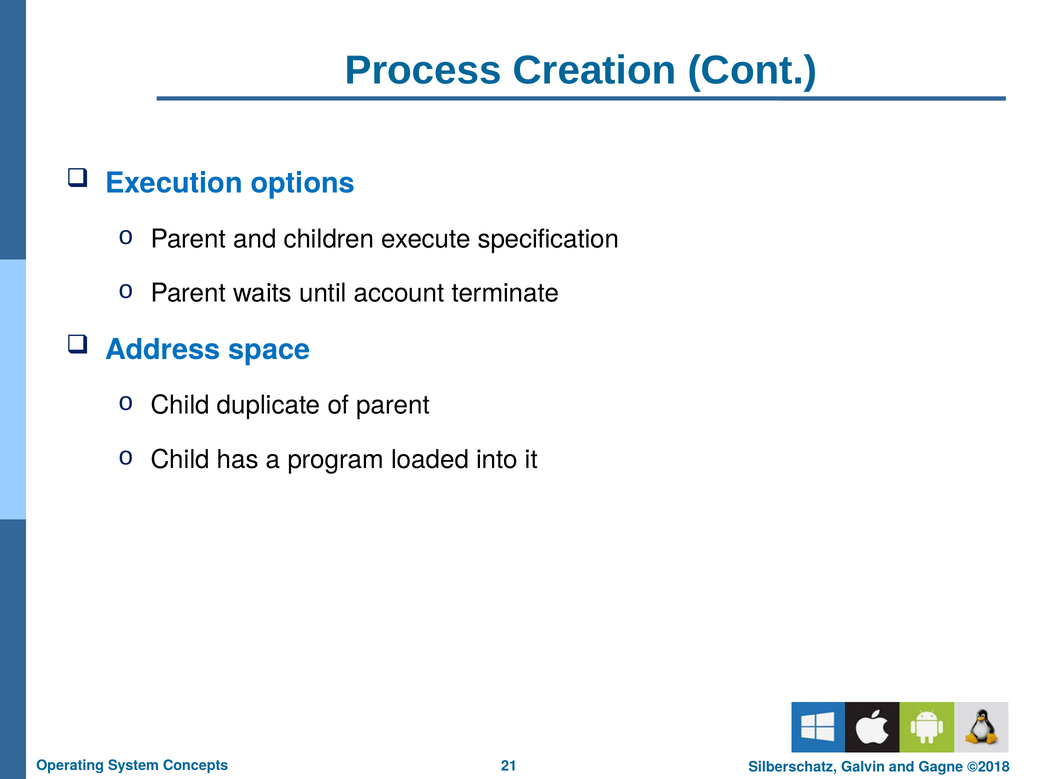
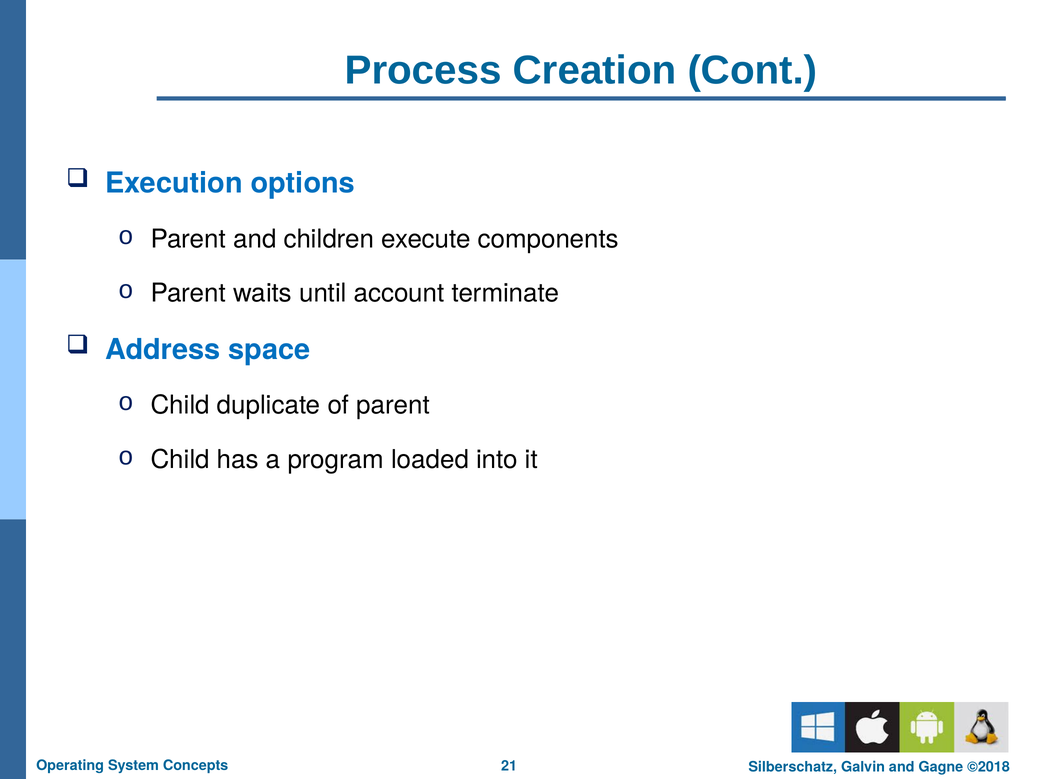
specification: specification -> components
